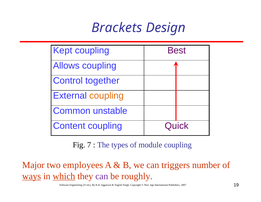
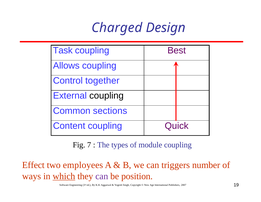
Brackets: Brackets -> Charged
Kept: Kept -> Task
coupling at (106, 96) colour: orange -> black
unstable: unstable -> sections
Major: Major -> Effect
ways underline: present -> none
roughly: roughly -> position
